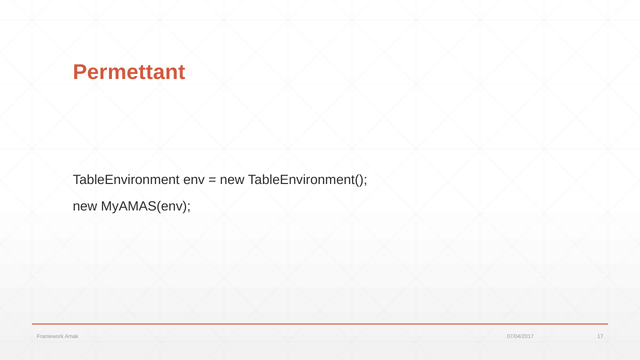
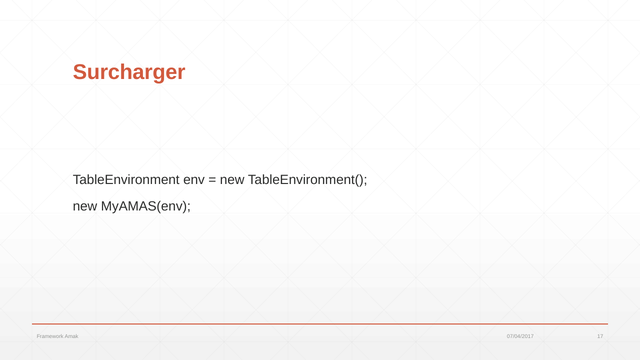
Permettant: Permettant -> Surcharger
